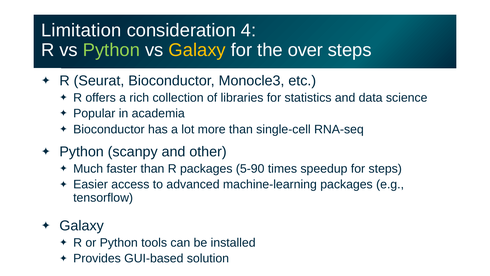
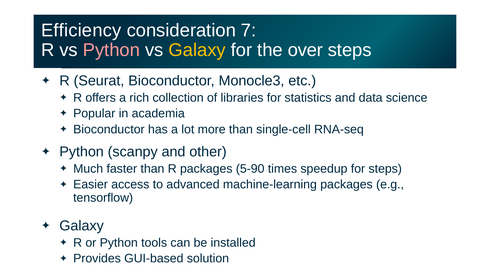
Limitation: Limitation -> Efficiency
4: 4 -> 7
Python at (111, 50) colour: light green -> pink
